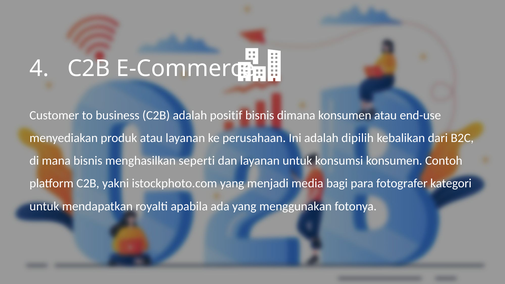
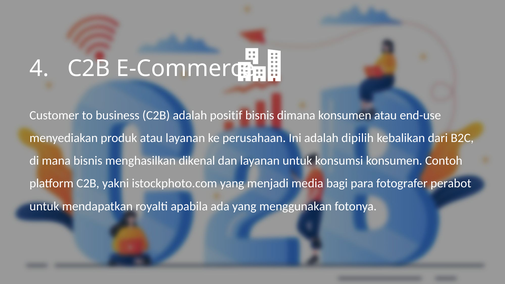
seperti: seperti -> dikenal
kategori: kategori -> perabot
